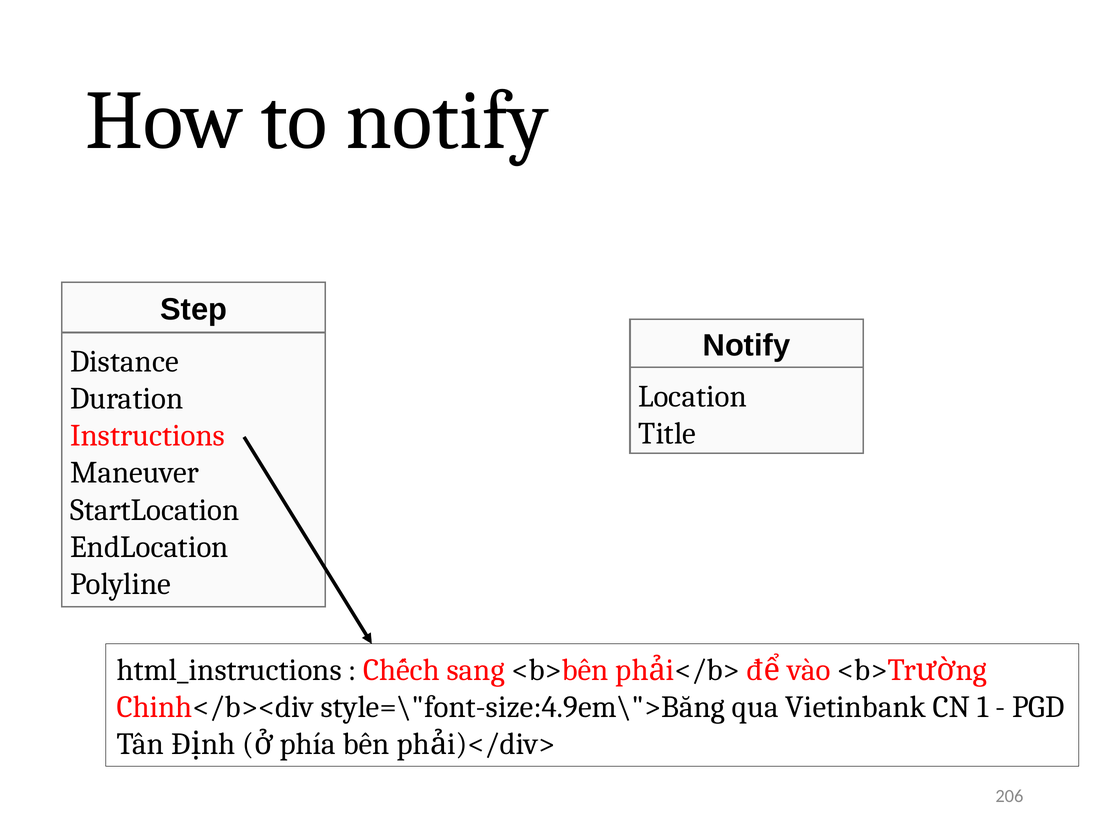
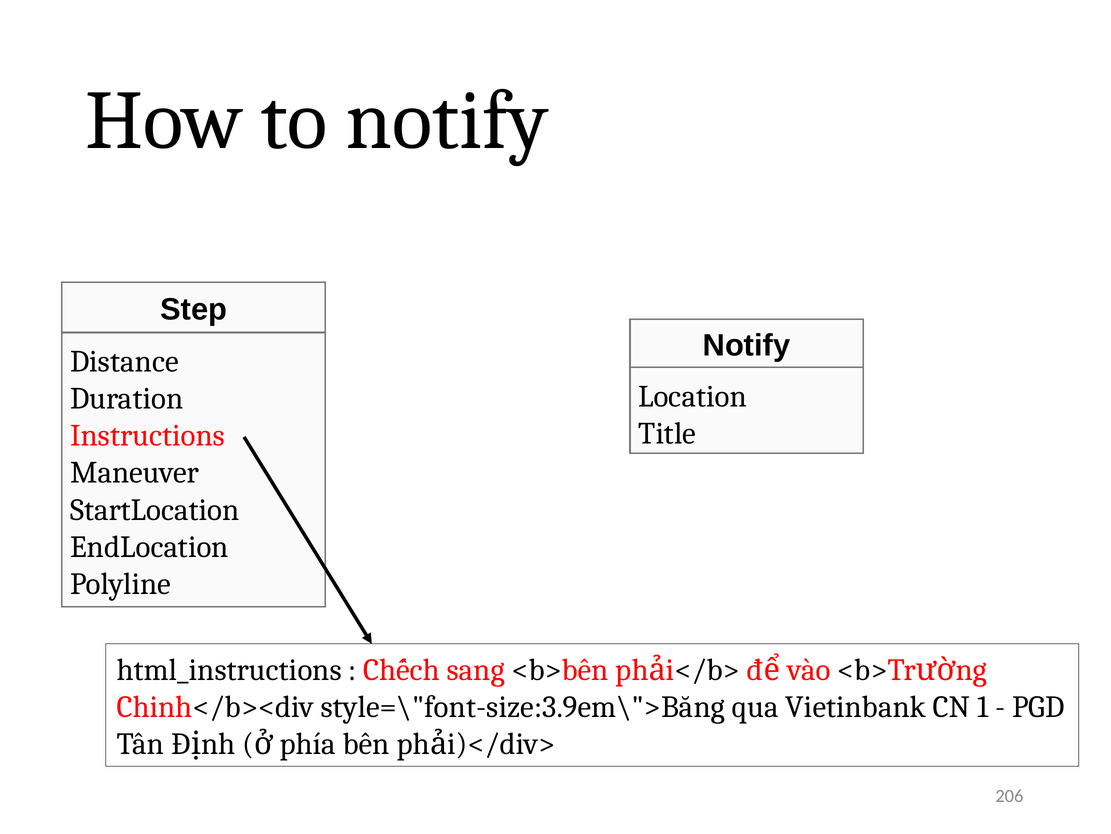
style=\"font-size:4.9em\">Băng: style=\"font-size:4.9em\">Băng -> style=\"font-size:3.9em\">Băng
